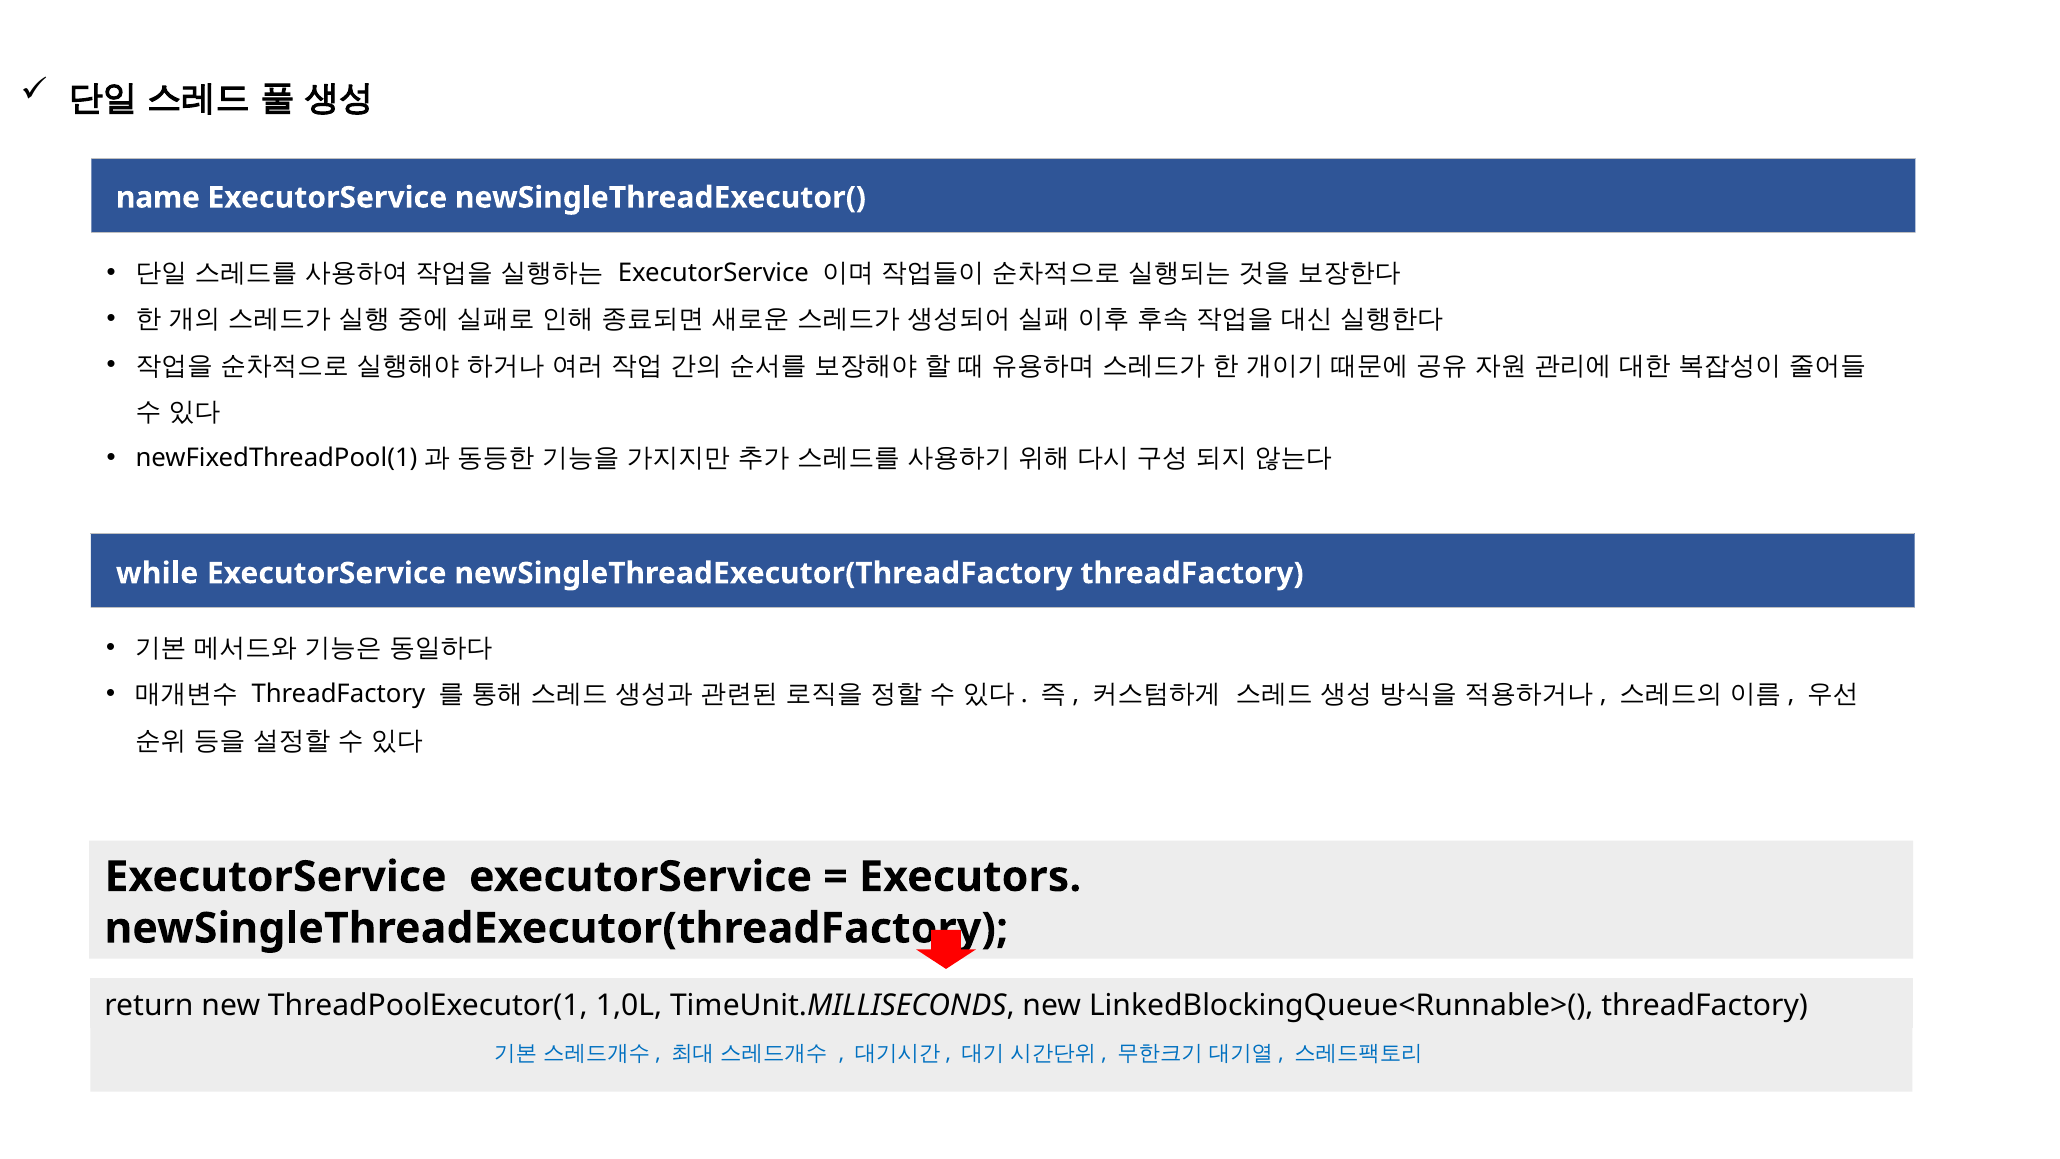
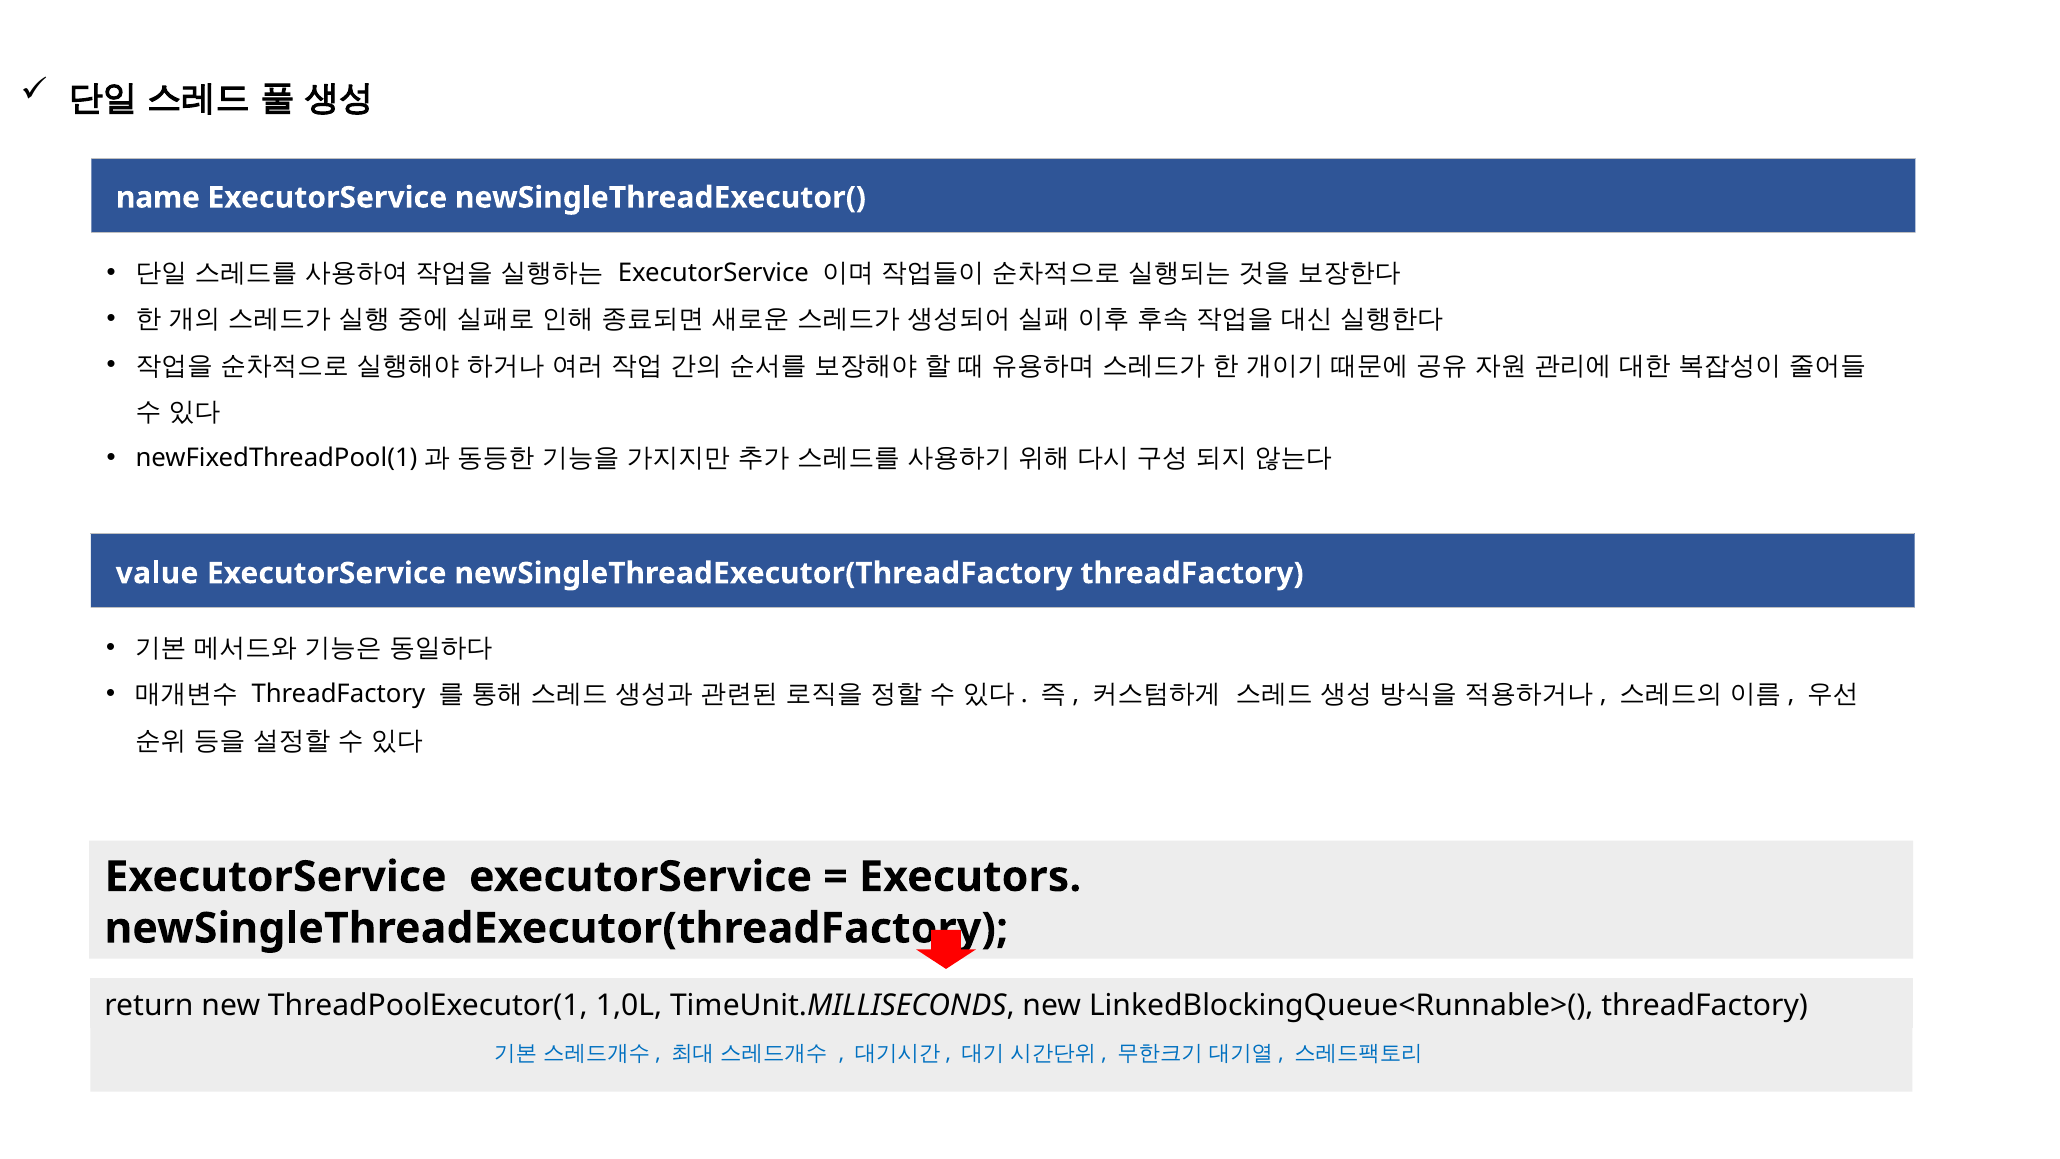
while: while -> value
